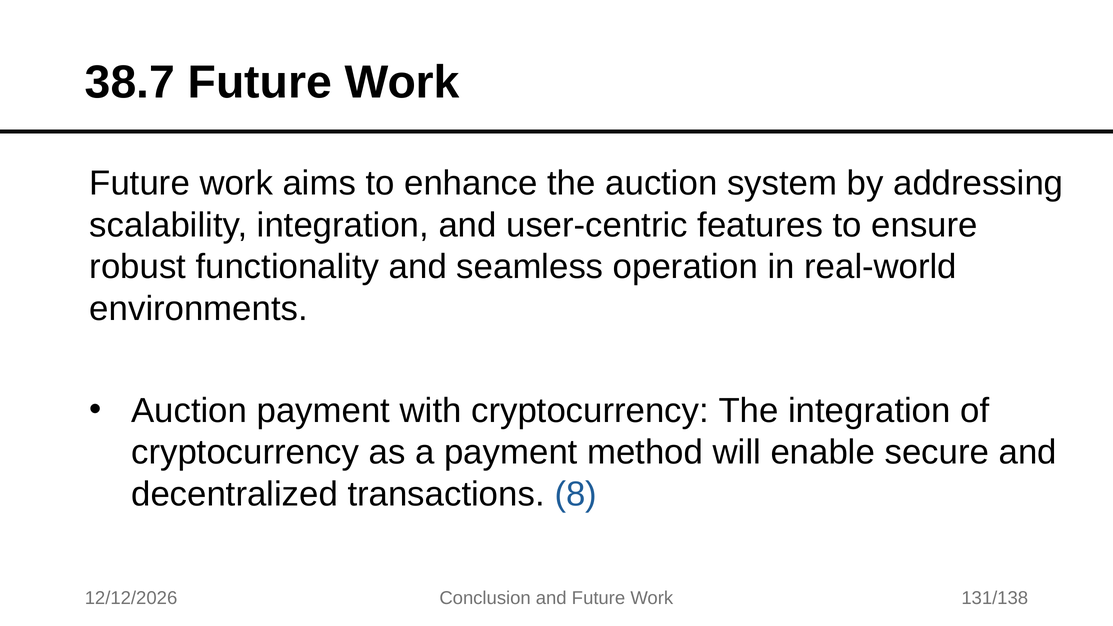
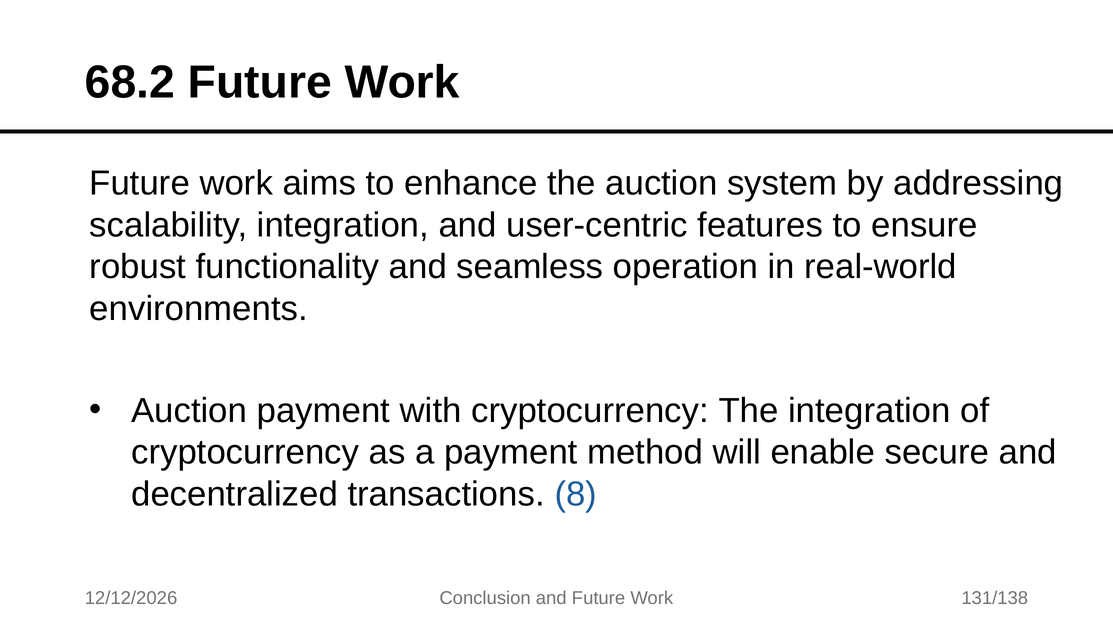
38.7: 38.7 -> 68.2
